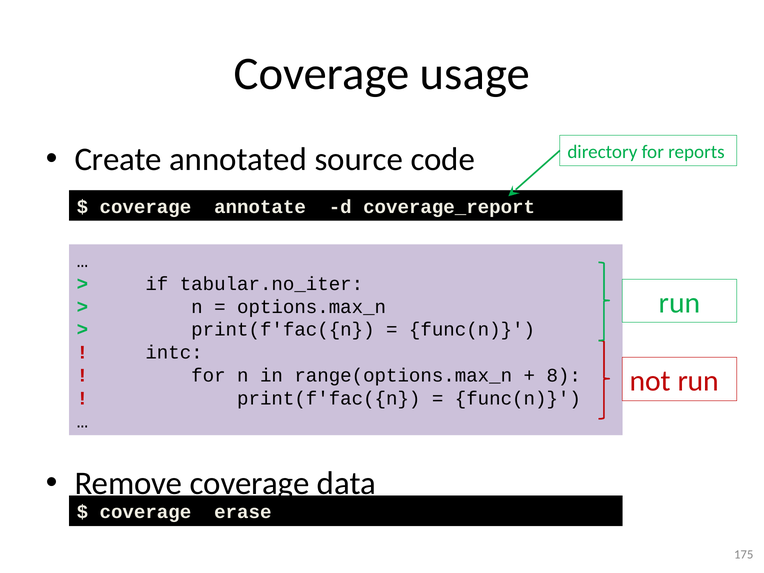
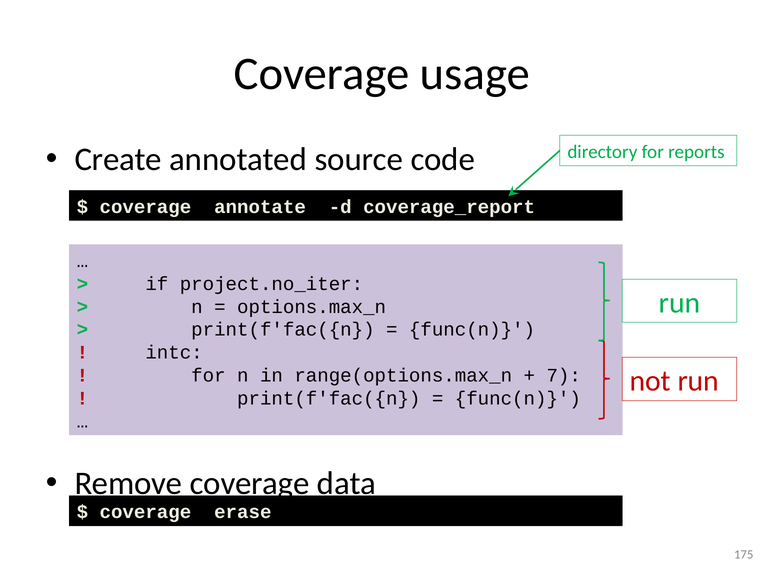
tabular.no_iter: tabular.no_iter -> project.no_iter
8: 8 -> 7
